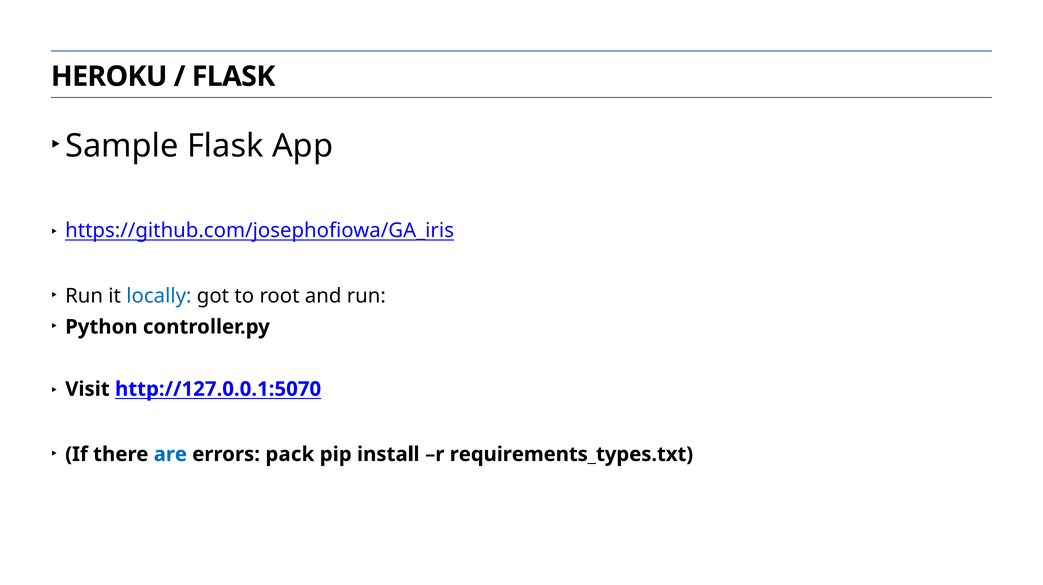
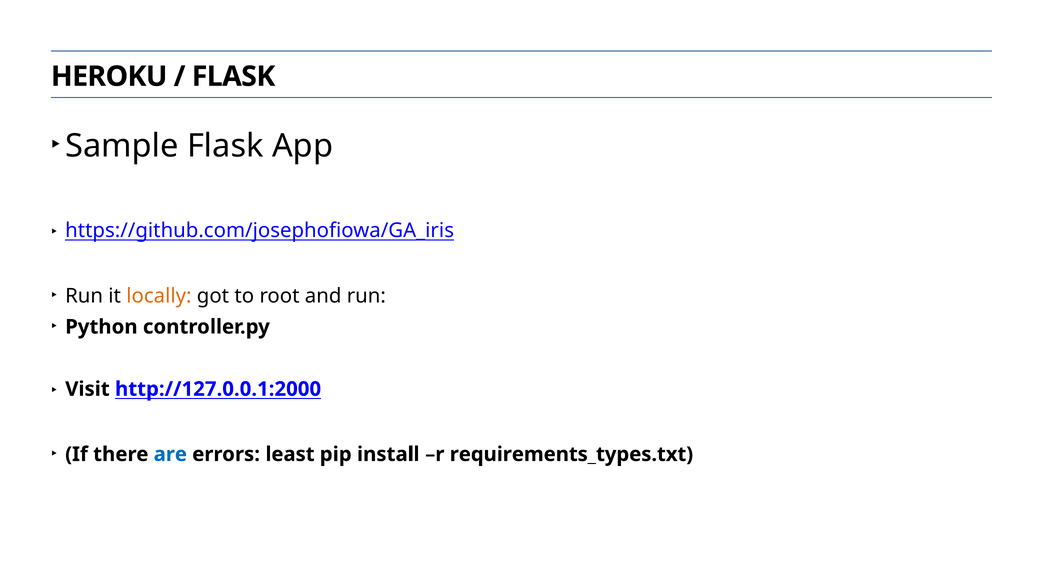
locally colour: blue -> orange
http://127.0.0.1:5070: http://127.0.0.1:5070 -> http://127.0.0.1:2000
pack: pack -> least
